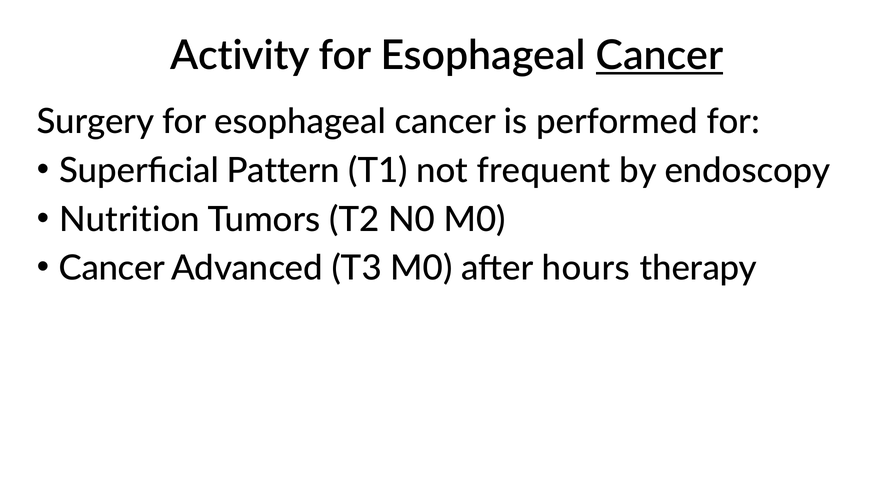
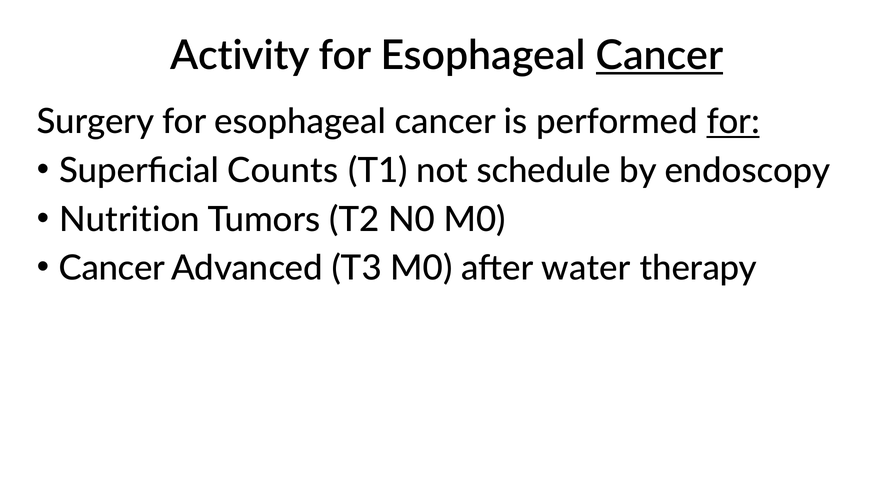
for at (733, 122) underline: none -> present
Pattern: Pattern -> Counts
frequent: frequent -> schedule
hours: hours -> water
